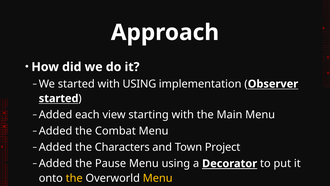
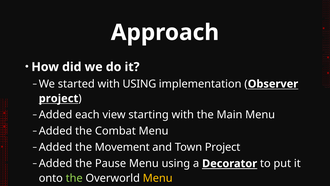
started at (59, 98): started -> project
Characters: Characters -> Movement
the at (74, 178) colour: yellow -> light green
